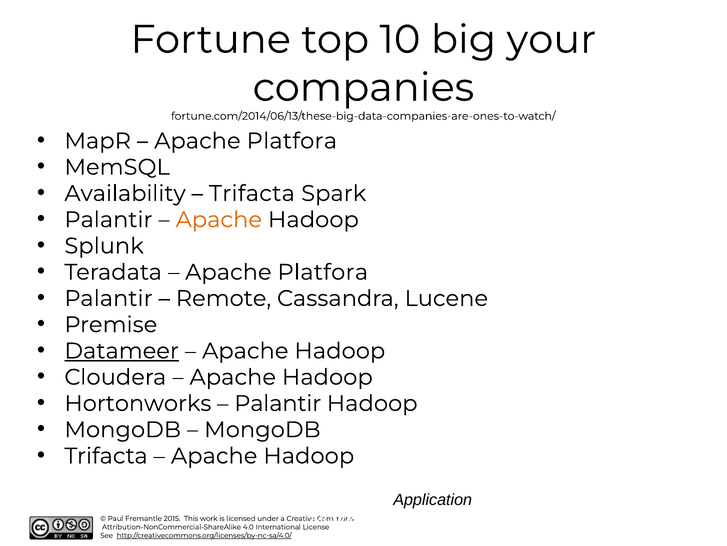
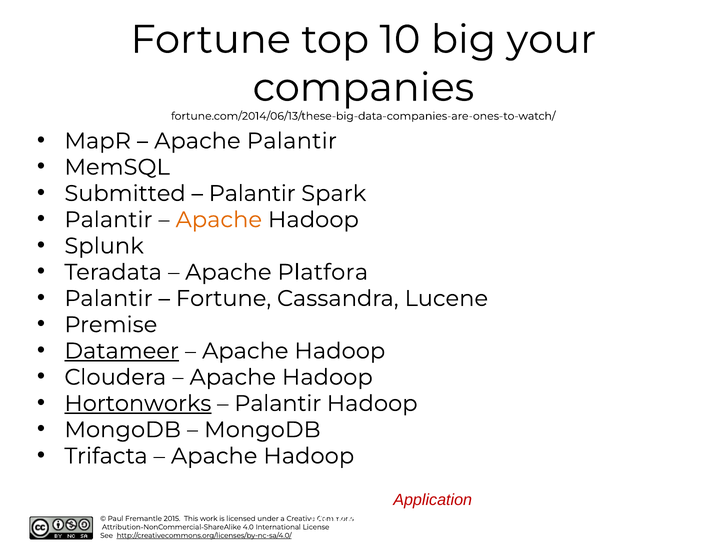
Platfora at (292, 141): Platfora -> Palantir
Availability: Availability -> Submitted
Trifacta at (252, 193): Trifacta -> Palantir
Remote at (223, 298): Remote -> Fortune
Hortonworks underline: none -> present
Application colour: black -> red
